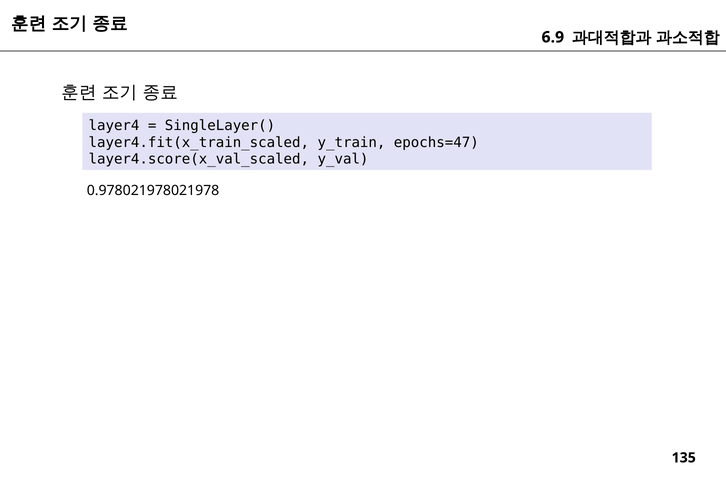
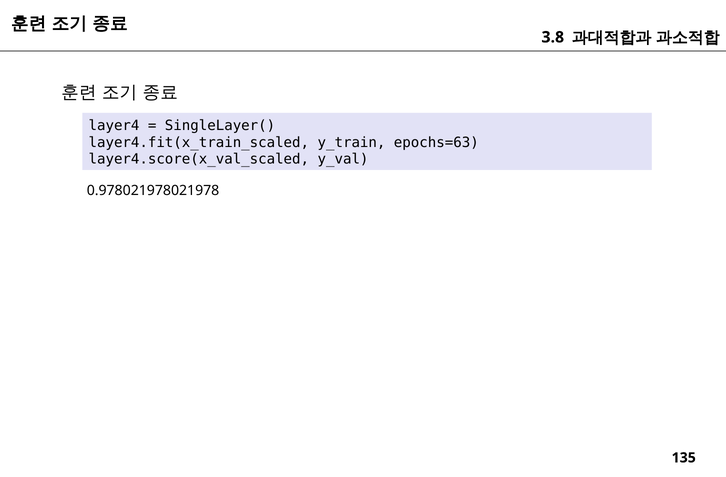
6.9: 6.9 -> 3.8
epochs=47: epochs=47 -> epochs=63
